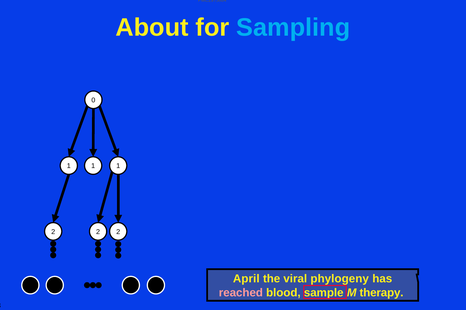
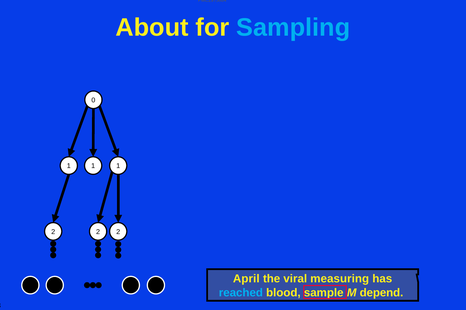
phylogeny: phylogeny -> measuring
reached colour: pink -> light blue
therapy: therapy -> depend
